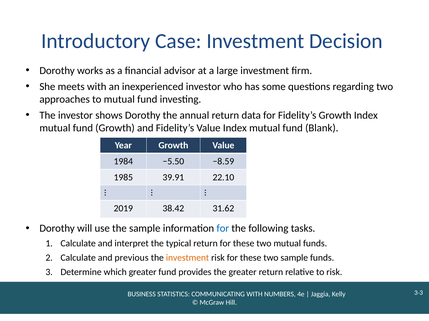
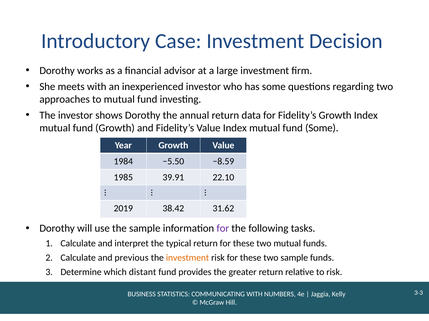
fund Blank: Blank -> Some
for at (223, 229) colour: blue -> purple
which greater: greater -> distant
